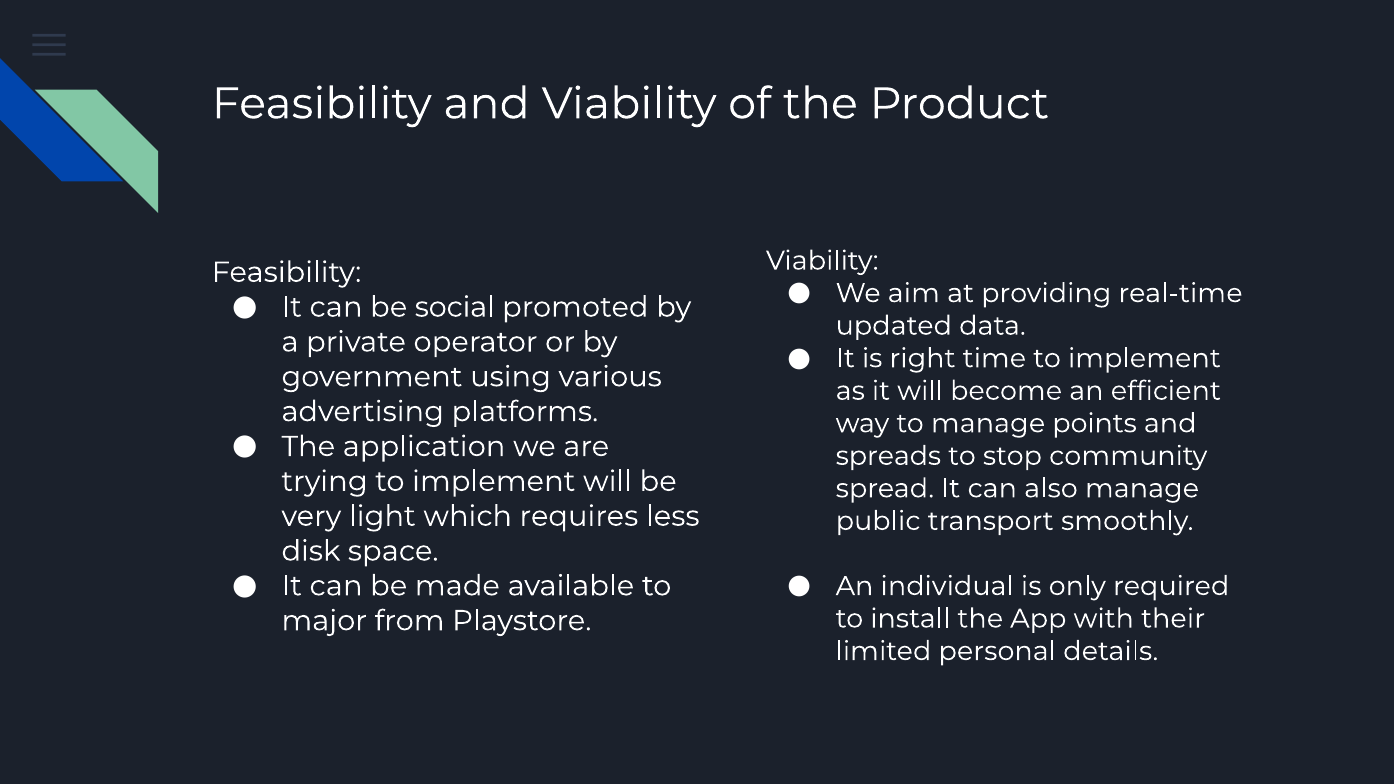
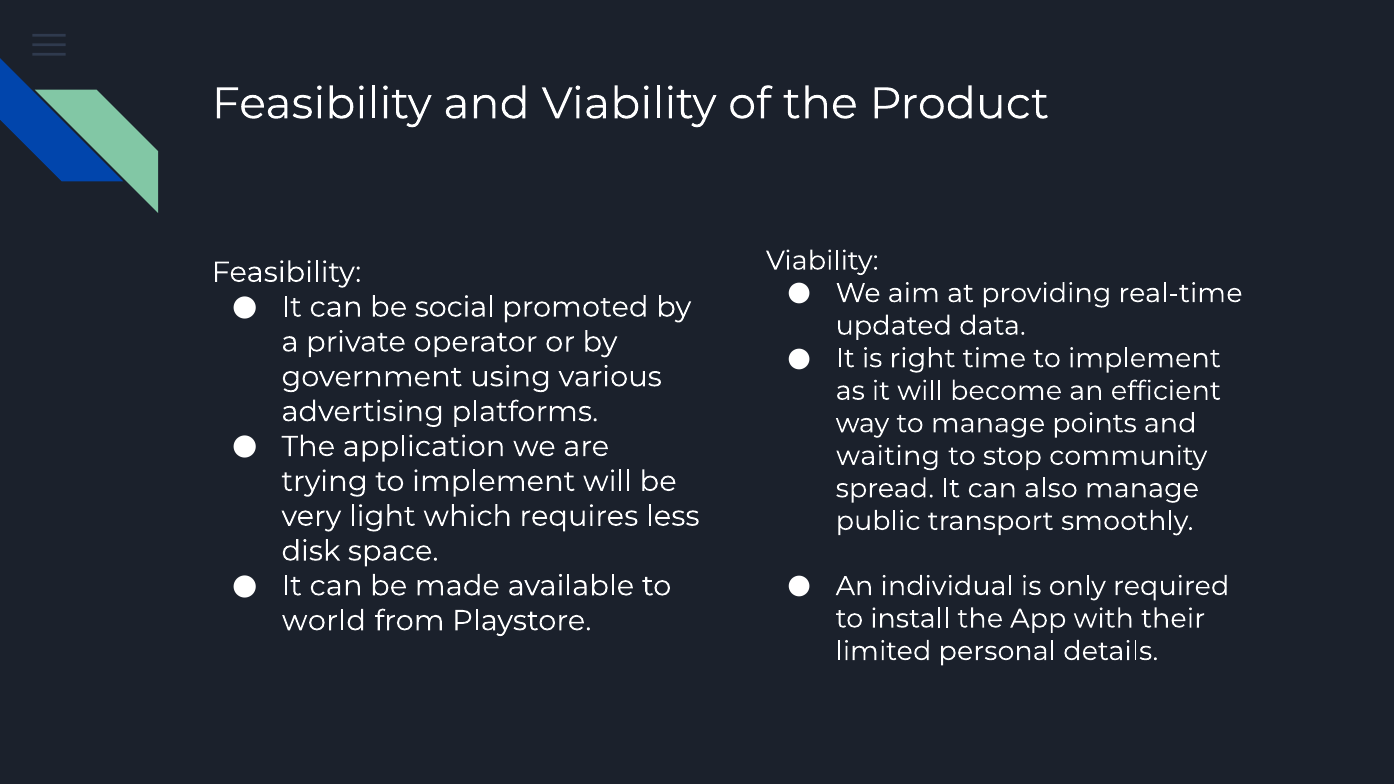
spreads: spreads -> waiting
major: major -> world
